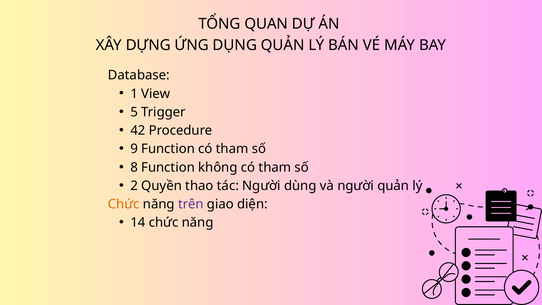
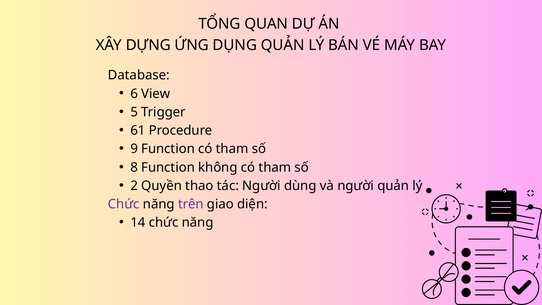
1: 1 -> 6
42: 42 -> 61
Chức at (124, 204) colour: orange -> purple
